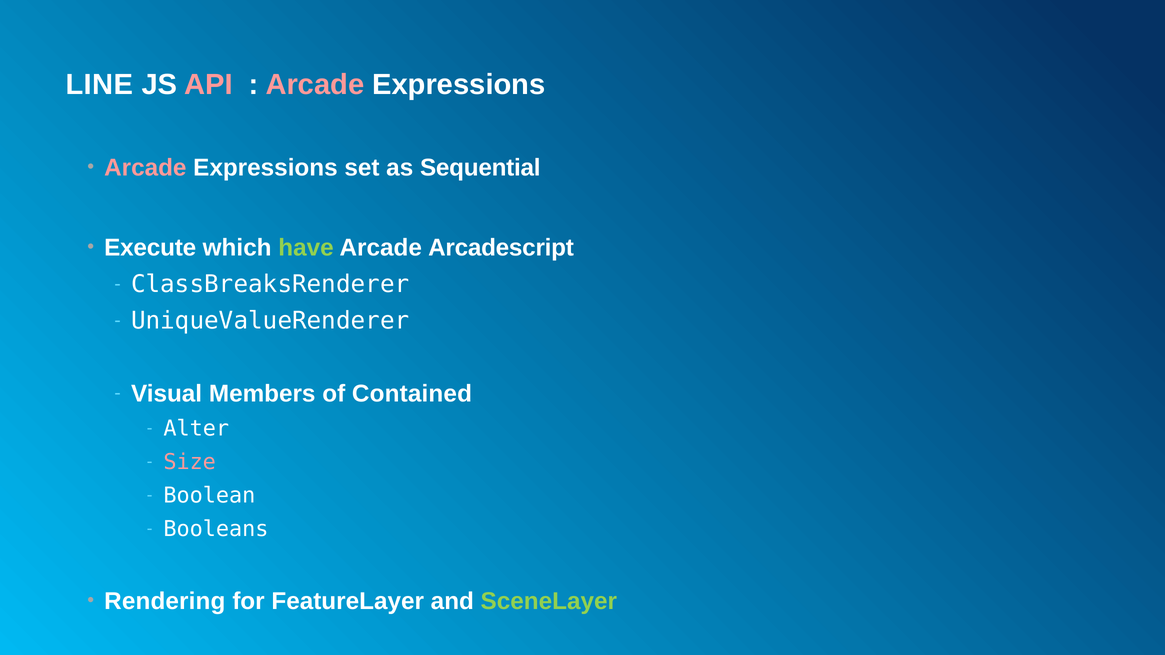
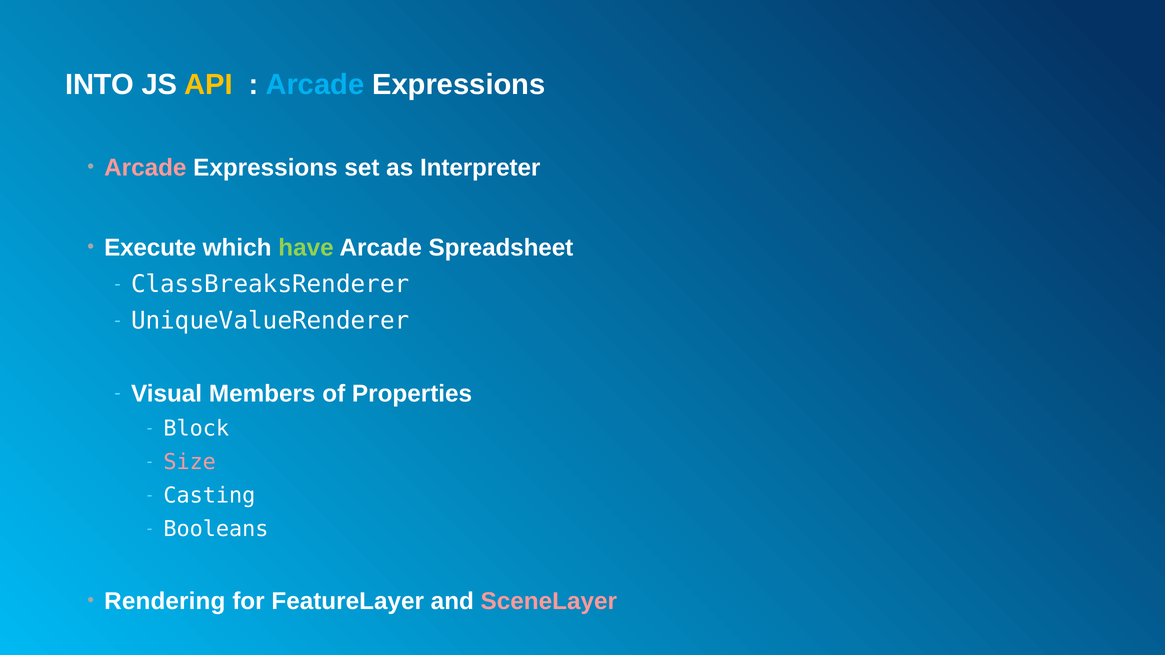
LINE: LINE -> INTO
API colour: pink -> yellow
Arcade at (315, 85) colour: pink -> light blue
Sequential: Sequential -> Interpreter
Arcadescript: Arcadescript -> Spreadsheet
Contained: Contained -> Properties
Alter: Alter -> Block
Boolean: Boolean -> Casting
SceneLayer colour: light green -> pink
